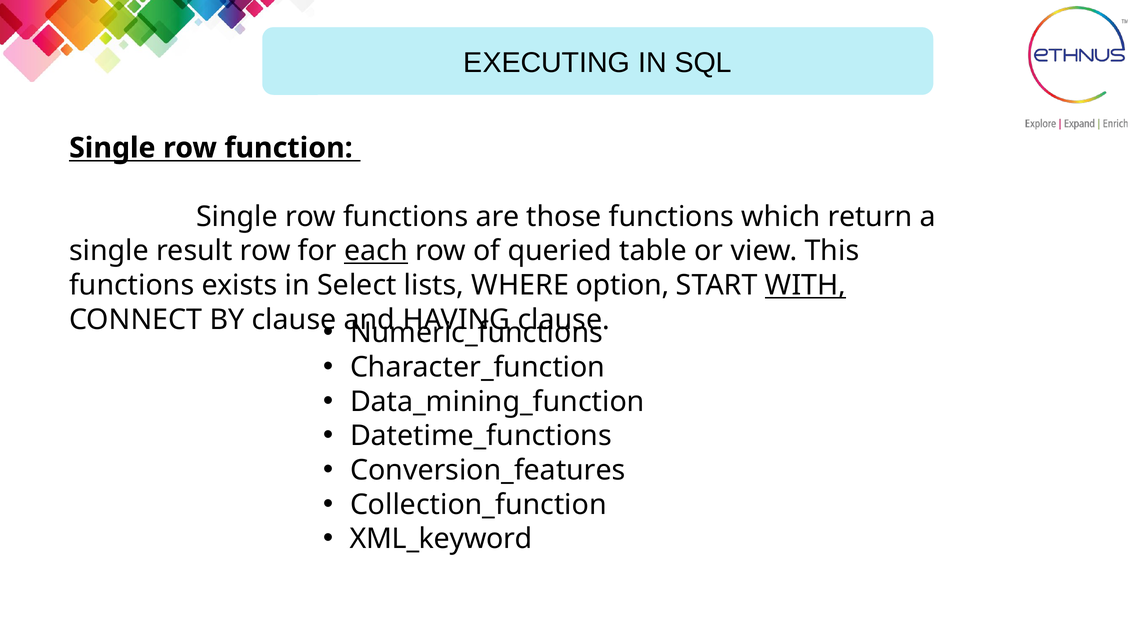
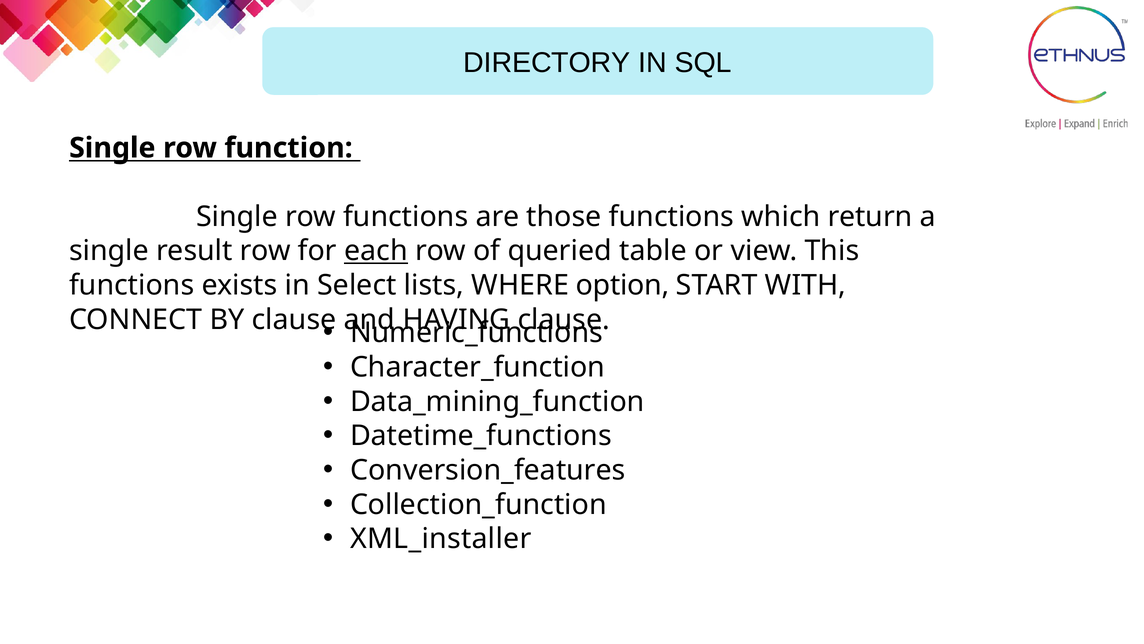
EXECUTING: EXECUTING -> DIRECTORY
WITH underline: present -> none
XML_keyword: XML_keyword -> XML_installer
